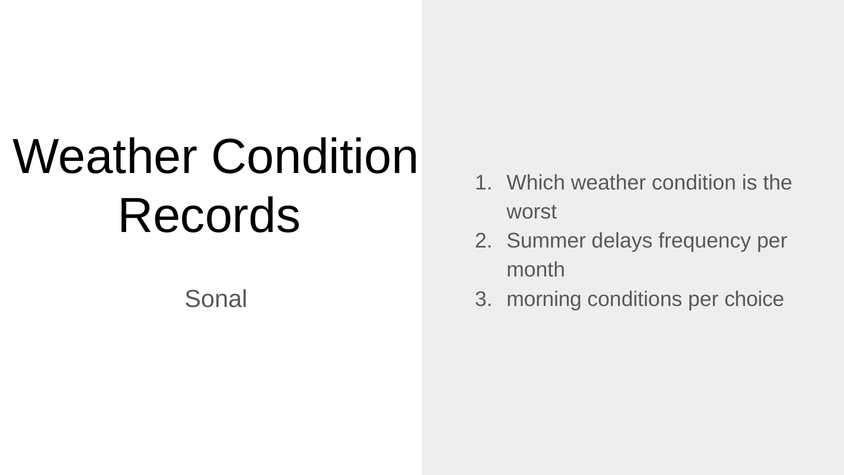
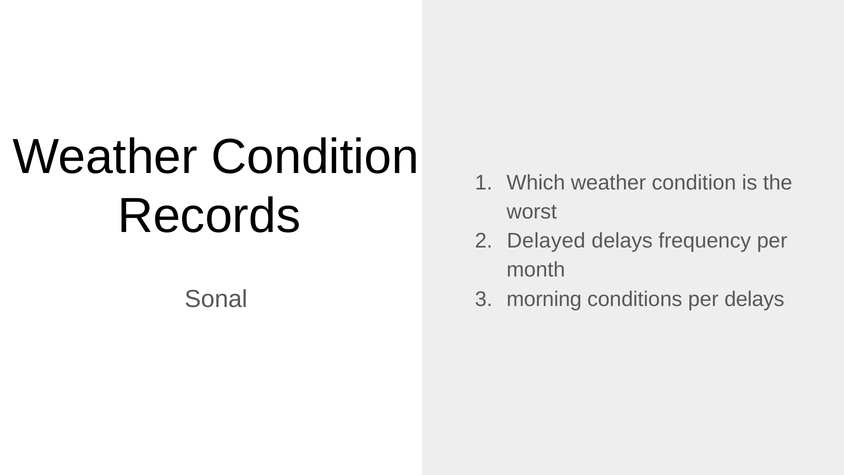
Summer: Summer -> Delayed
per choice: choice -> delays
